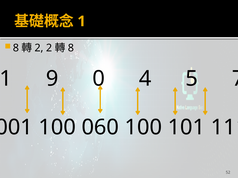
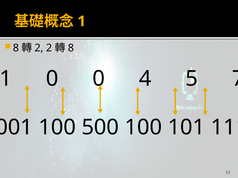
9 at (52, 79): 9 -> 0
060: 060 -> 500
